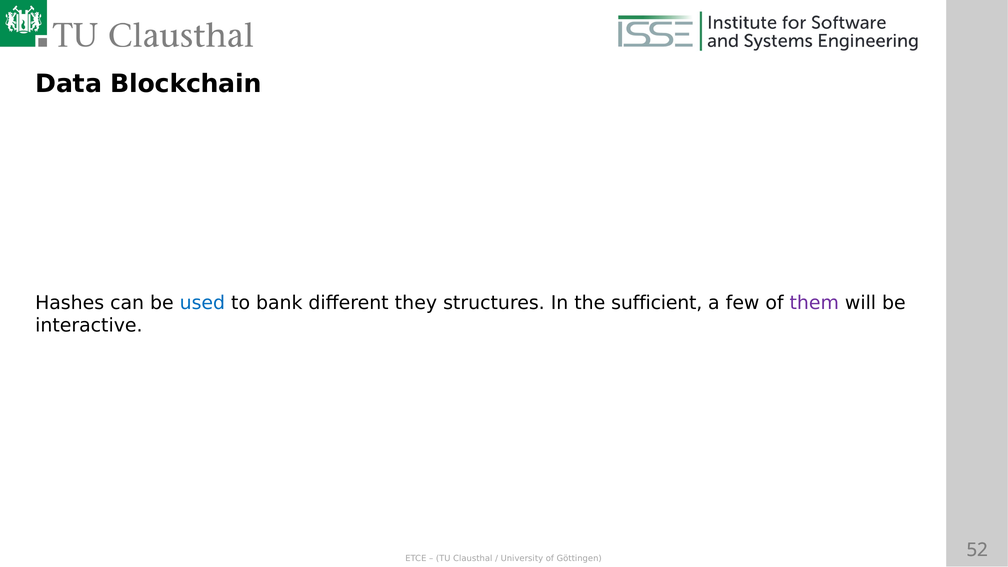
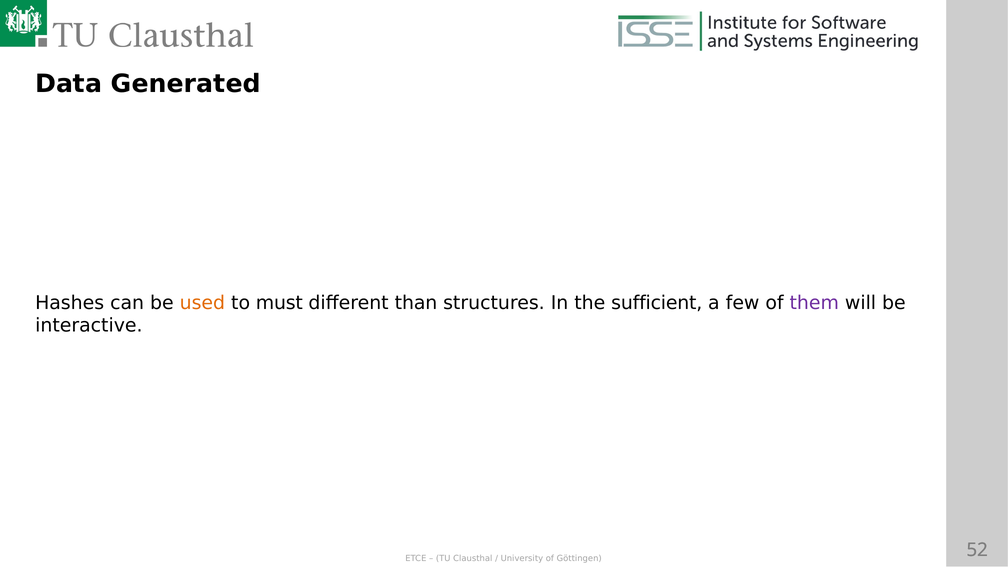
Blockchain: Blockchain -> Generated
used colour: blue -> orange
bank: bank -> must
they: they -> than
